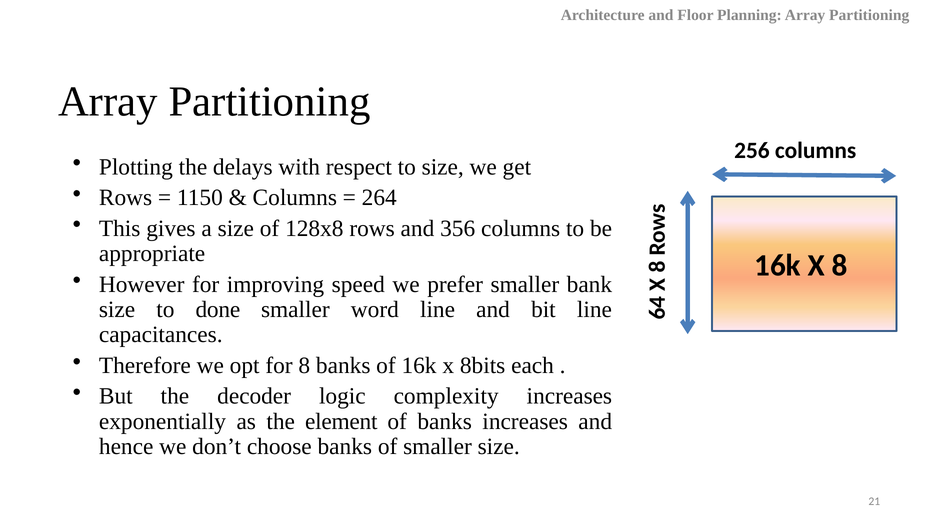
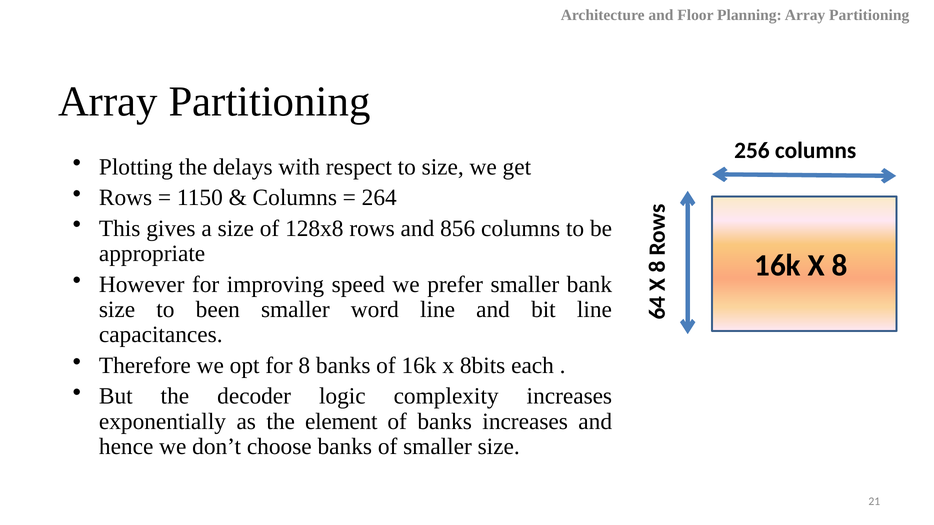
356: 356 -> 856
done: done -> been
